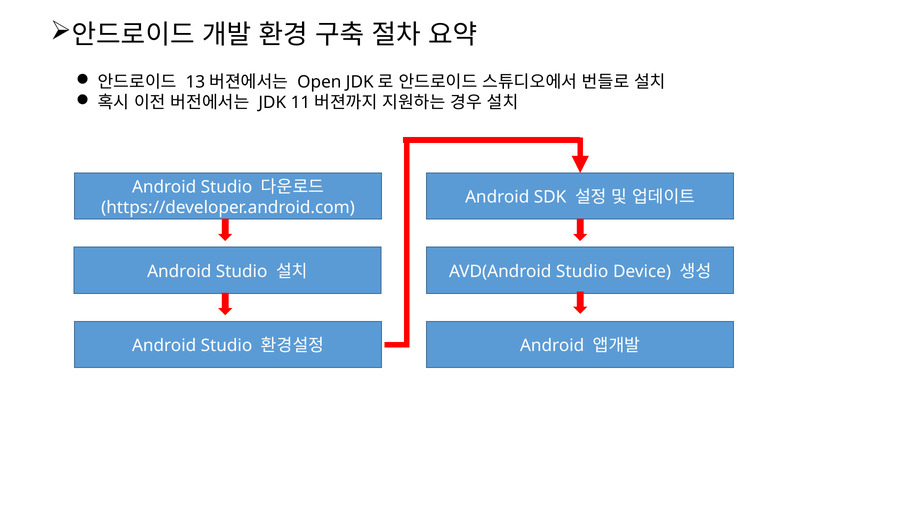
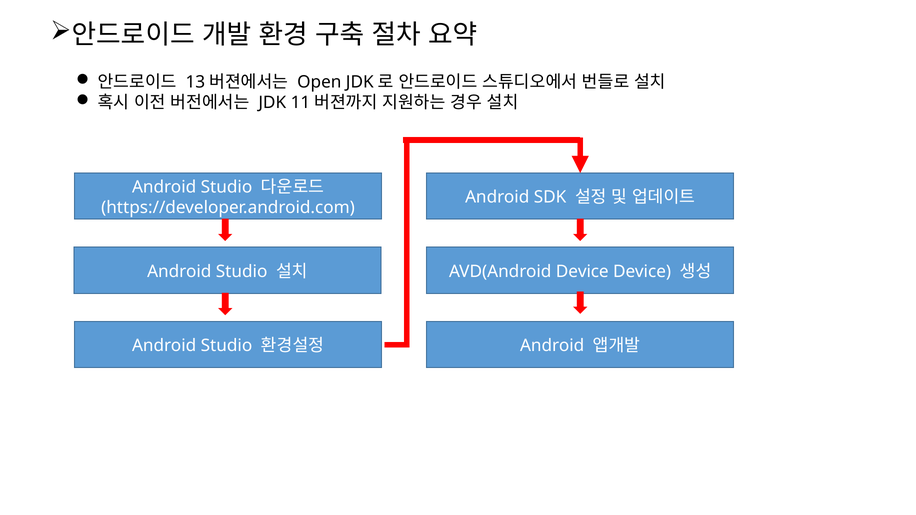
AVD(Android Studio: Studio -> Device
